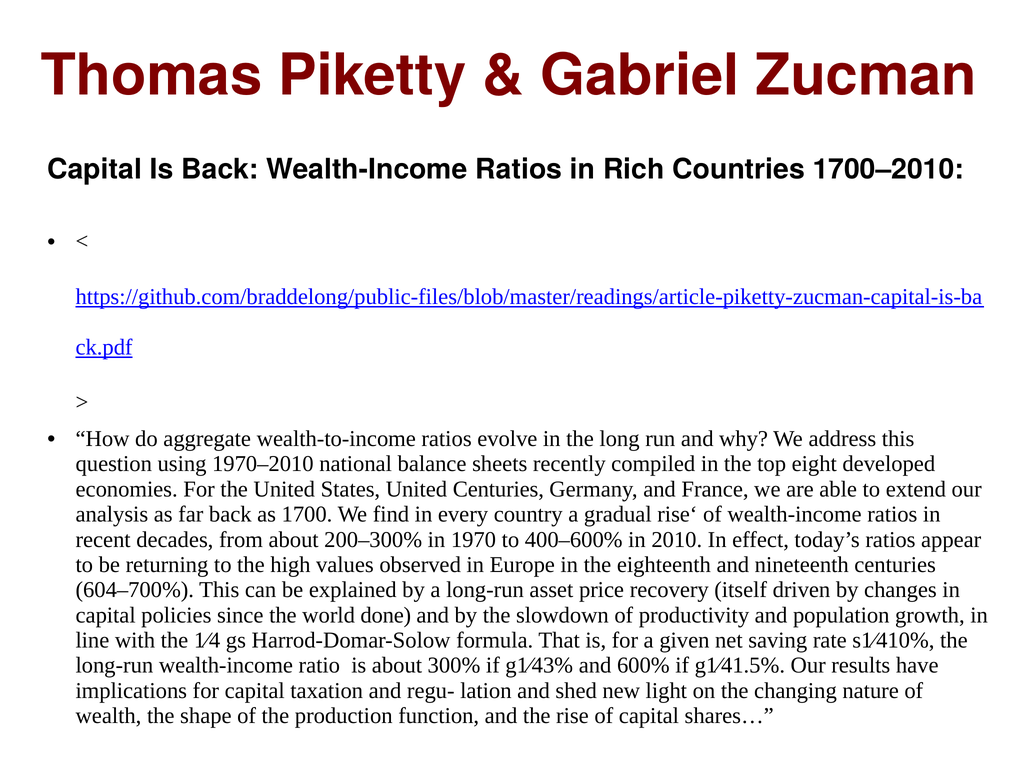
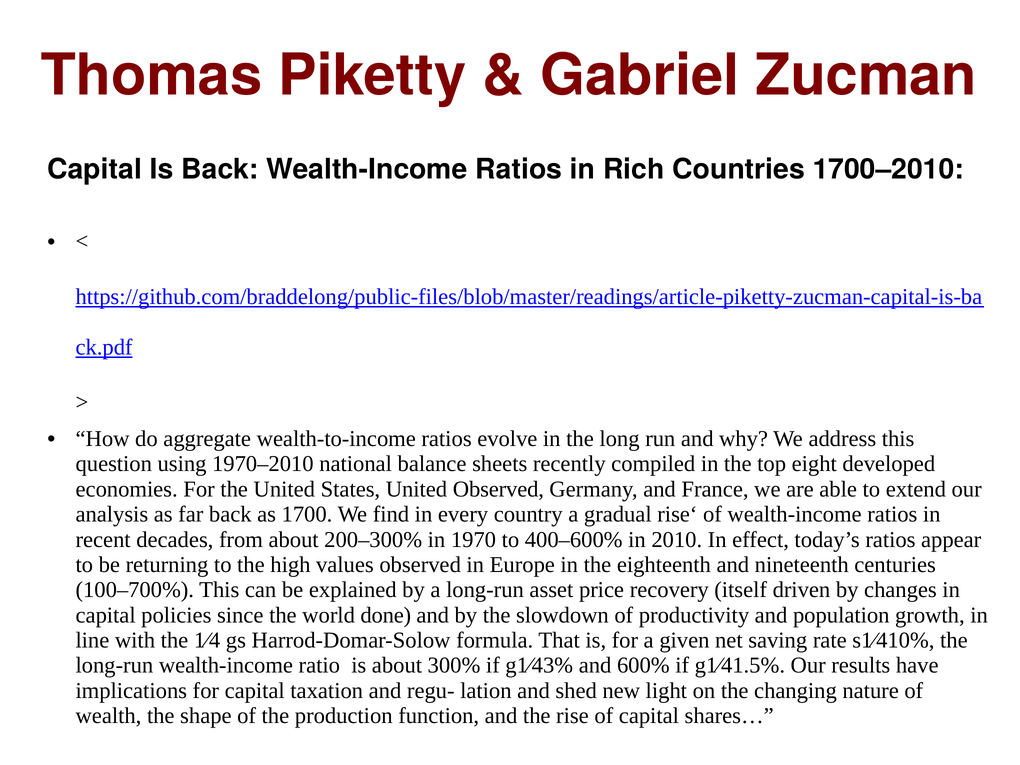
United Centuries: Centuries -> Observed
604–700%: 604–700% -> 100–700%
